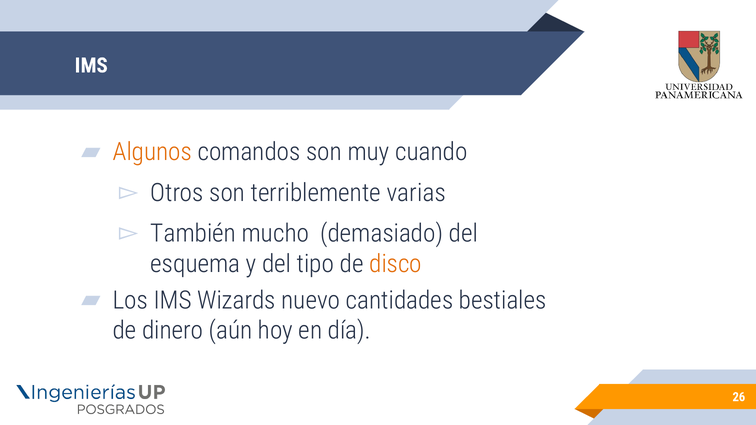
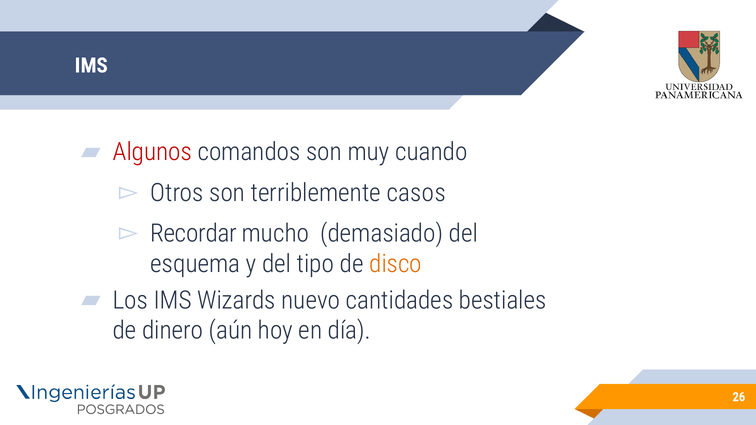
Algunos colour: orange -> red
varias: varias -> casos
También: También -> Recordar
